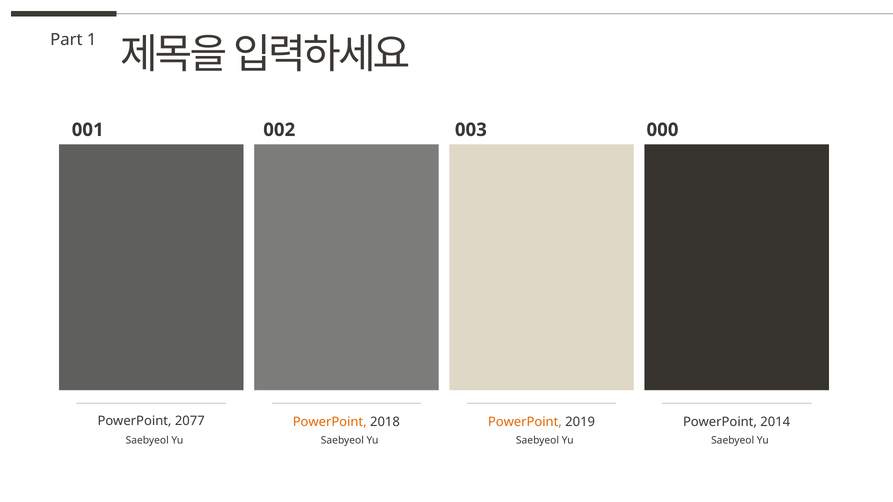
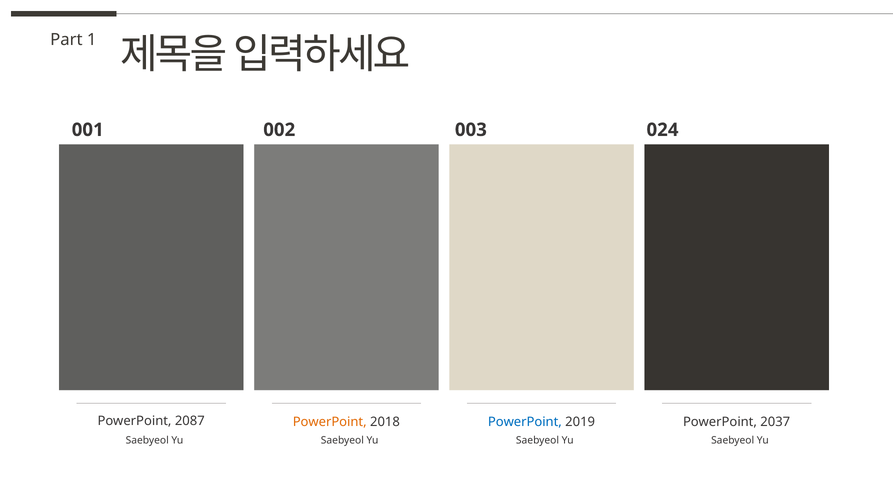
000: 000 -> 024
2077: 2077 -> 2087
PowerPoint at (525, 422) colour: orange -> blue
2014: 2014 -> 2037
